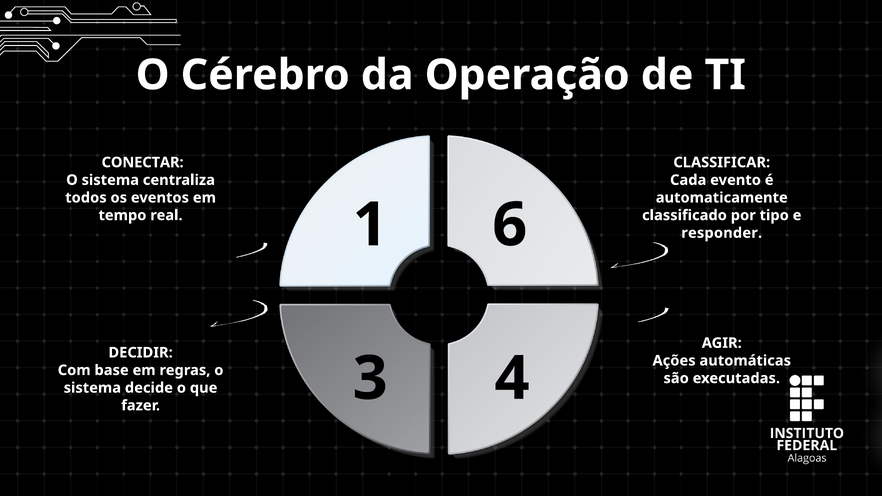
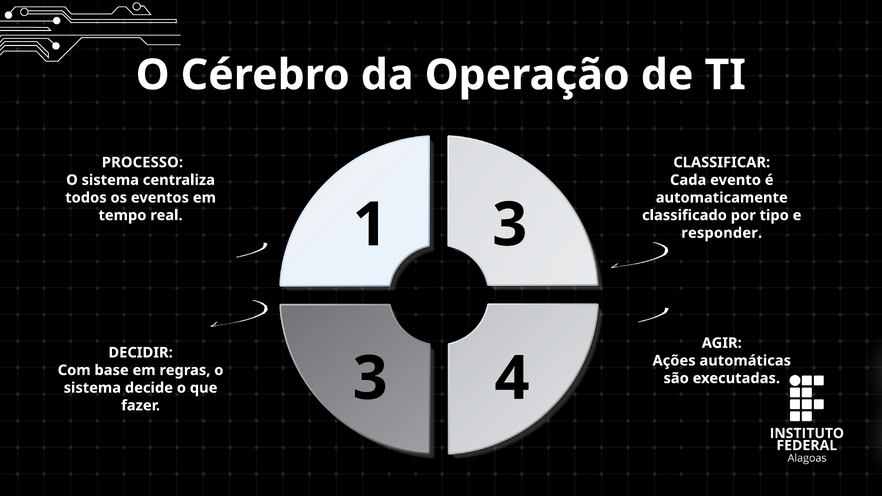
CONECTAR: CONECTAR -> PROCESSO
1 6: 6 -> 3
